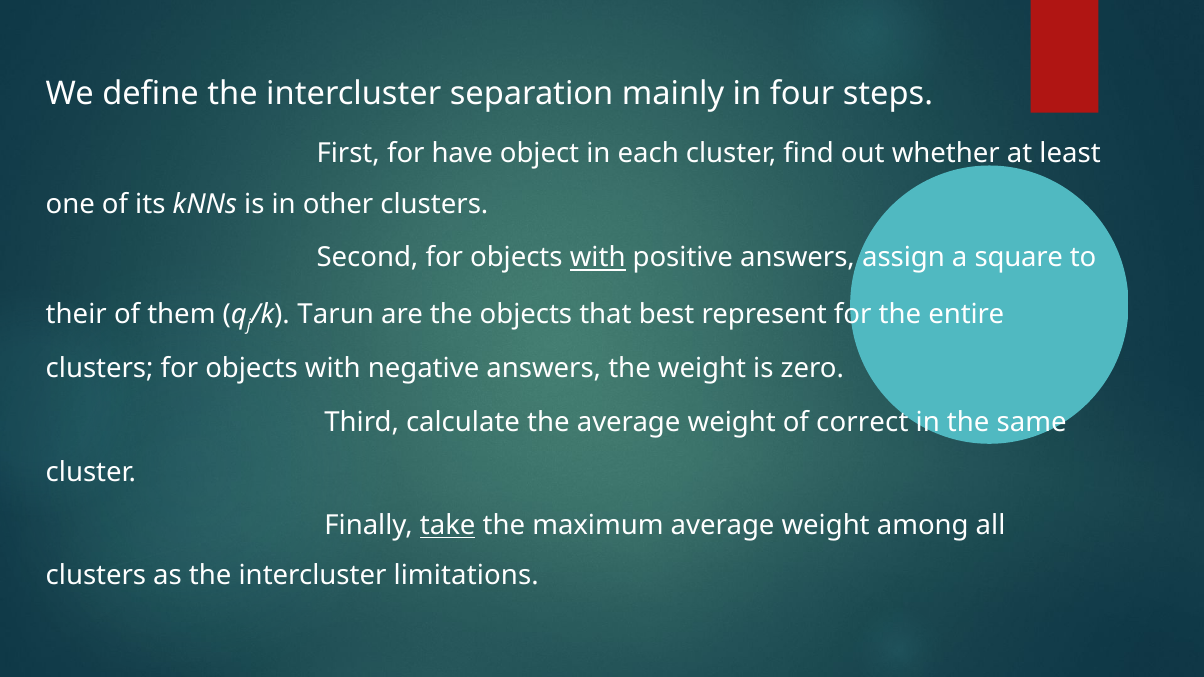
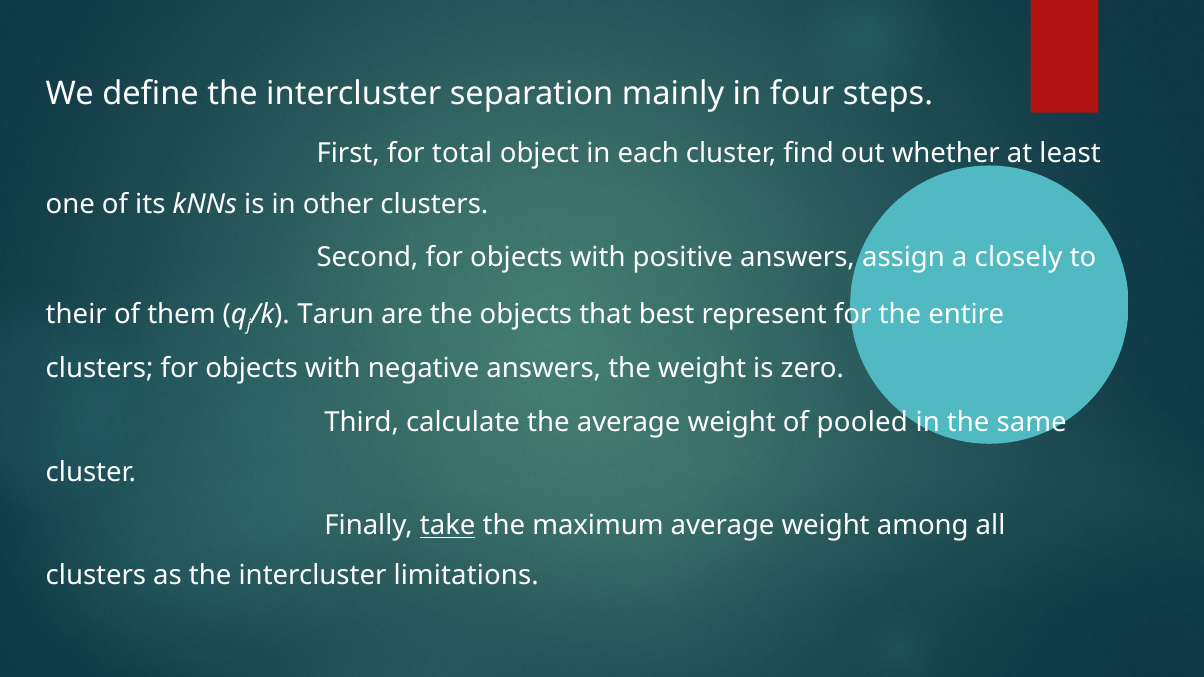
have: have -> total
with at (598, 258) underline: present -> none
square: square -> closely
correct: correct -> pooled
